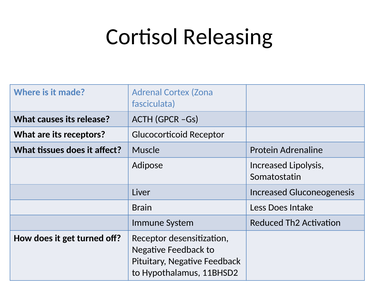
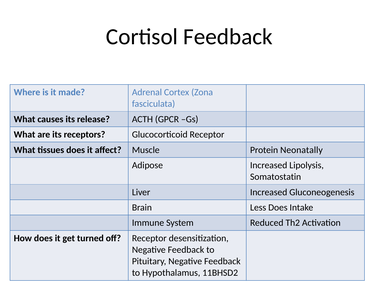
Cortisol Releasing: Releasing -> Feedback
Adrenaline: Adrenaline -> Neonatally
